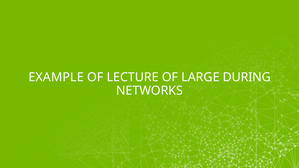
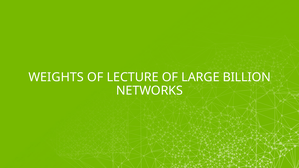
EXAMPLE: EXAMPLE -> WEIGHTS
DURING: DURING -> BILLION
